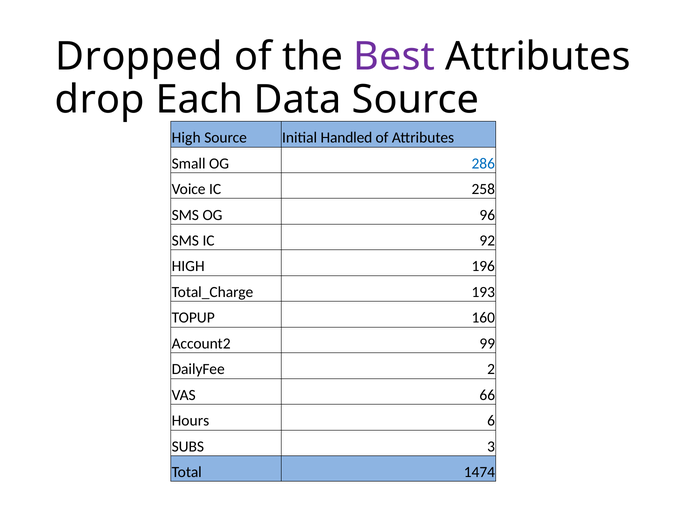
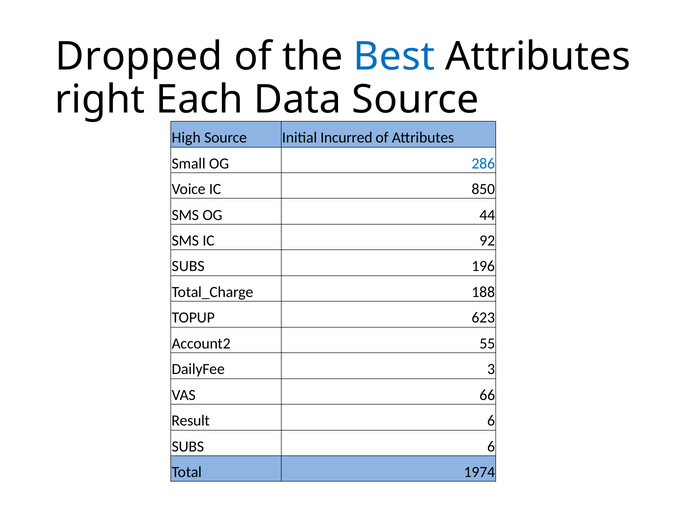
Best colour: purple -> blue
drop: drop -> right
Handled: Handled -> Incurred
258: 258 -> 850
96: 96 -> 44
HIGH at (188, 266): HIGH -> SUBS
193: 193 -> 188
160: 160 -> 623
99: 99 -> 55
2: 2 -> 3
Hours: Hours -> Result
SUBS 3: 3 -> 6
1474: 1474 -> 1974
